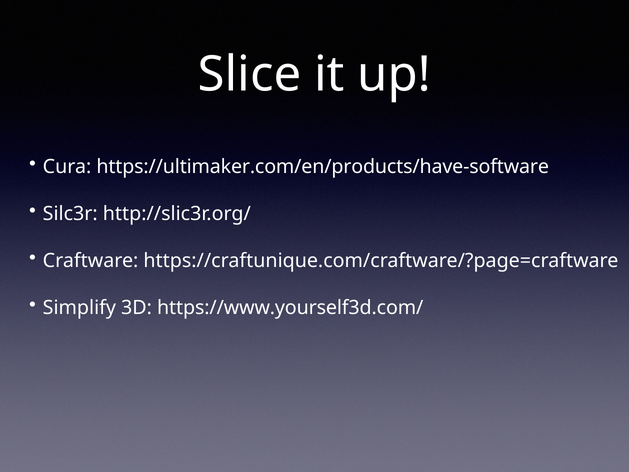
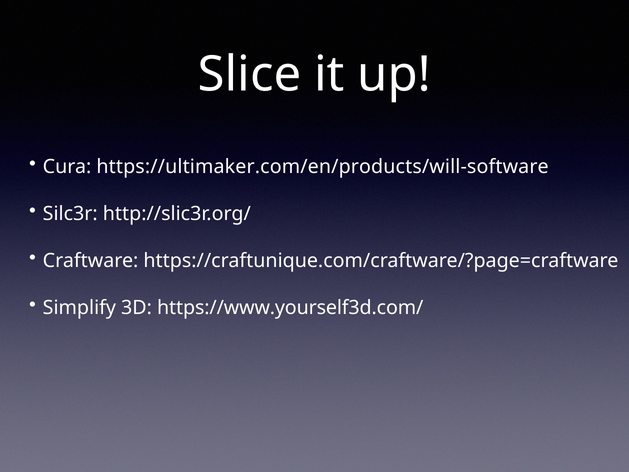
https://ultimaker.com/en/products/have-software: https://ultimaker.com/en/products/have-software -> https://ultimaker.com/en/products/will-software
